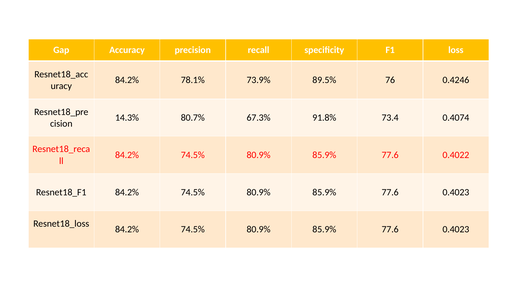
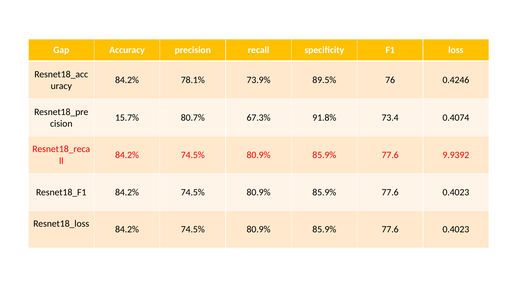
14.3%: 14.3% -> 15.7%
0.4022: 0.4022 -> 9.9392
